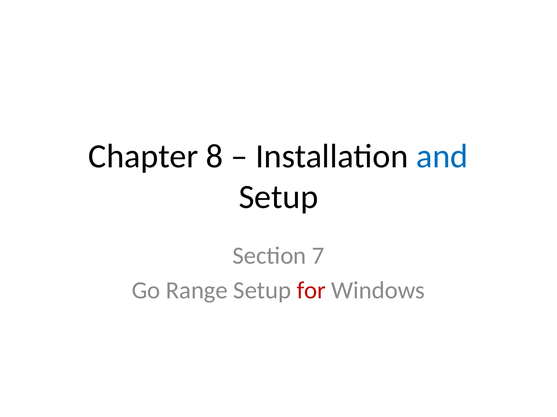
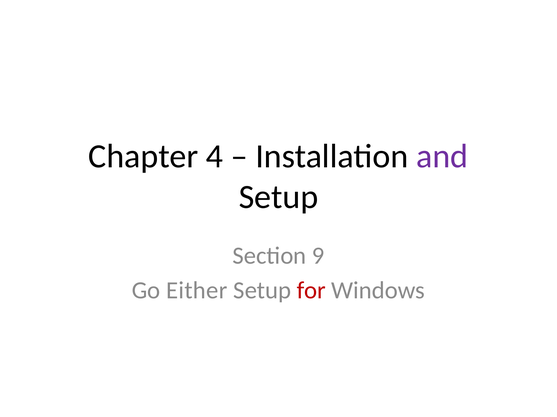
8: 8 -> 4
and colour: blue -> purple
7: 7 -> 9
Range: Range -> Either
